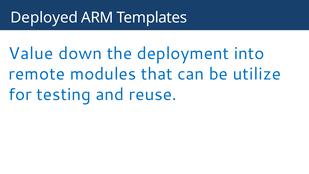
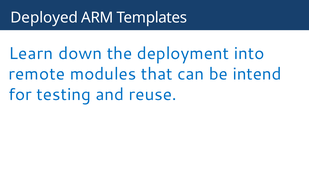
Value: Value -> Learn
utilize: utilize -> intend
